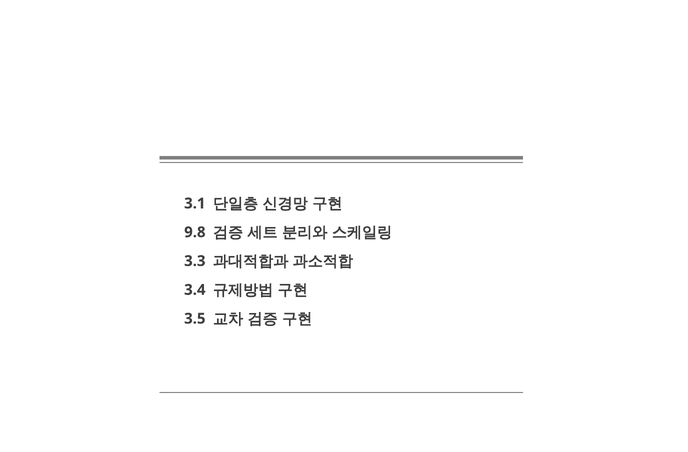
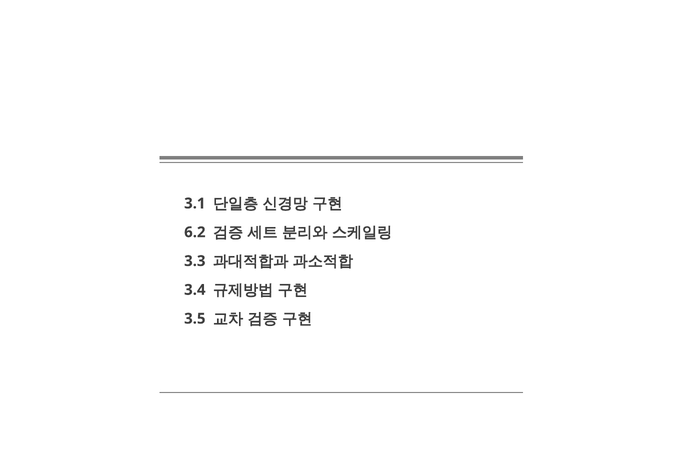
9.8: 9.8 -> 6.2
